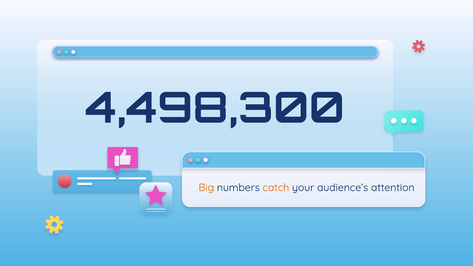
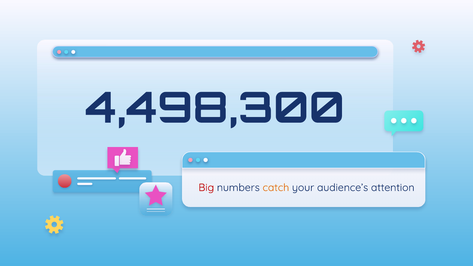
Big colour: orange -> red
